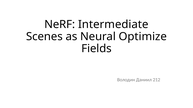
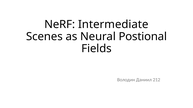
Optimize: Optimize -> Postional
